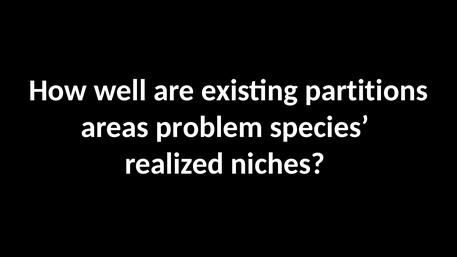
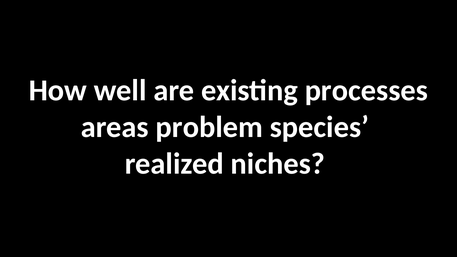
partitions: partitions -> processes
